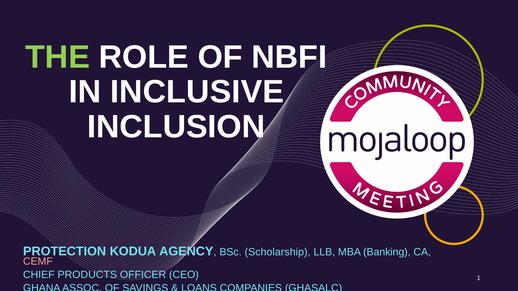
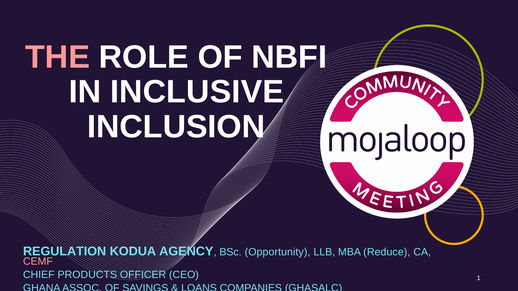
THE colour: light green -> pink
PROTECTION: PROTECTION -> REGULATION
Scholarship: Scholarship -> Opportunity
Banking: Banking -> Reduce
